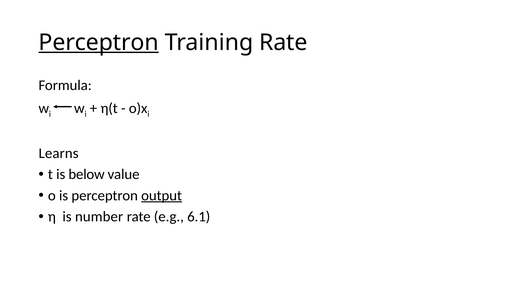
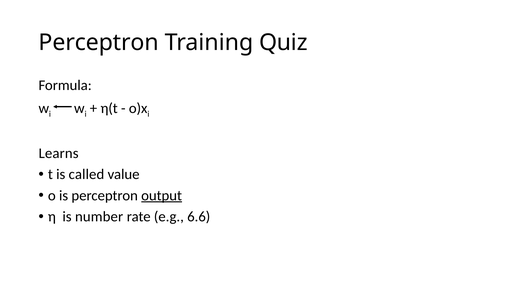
Perceptron at (99, 42) underline: present -> none
Training Rate: Rate -> Quiz
below: below -> called
6.1: 6.1 -> 6.6
